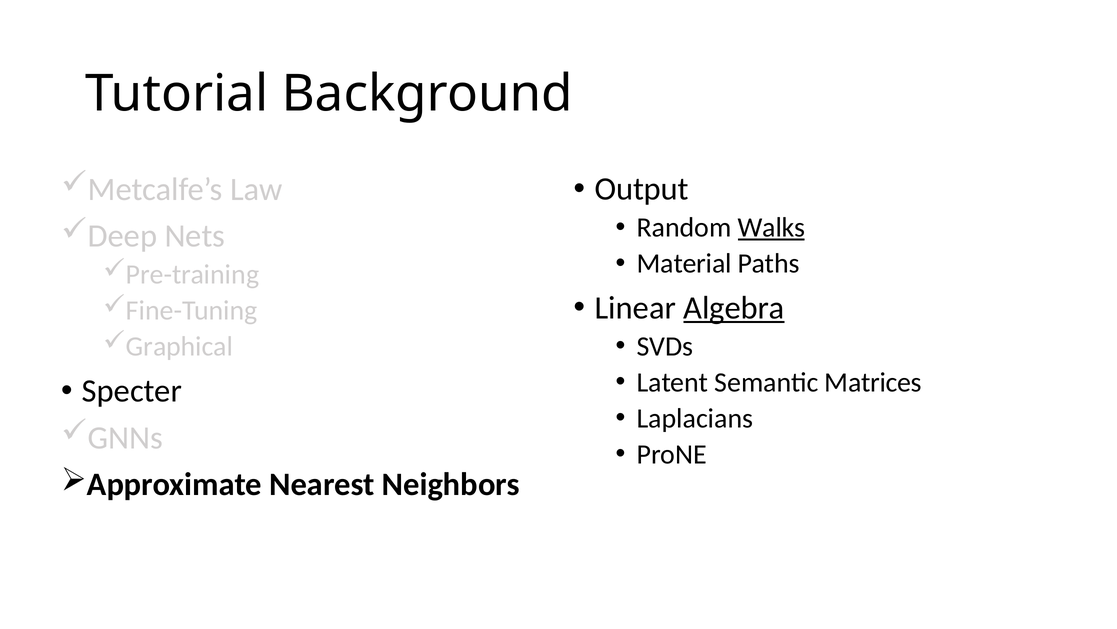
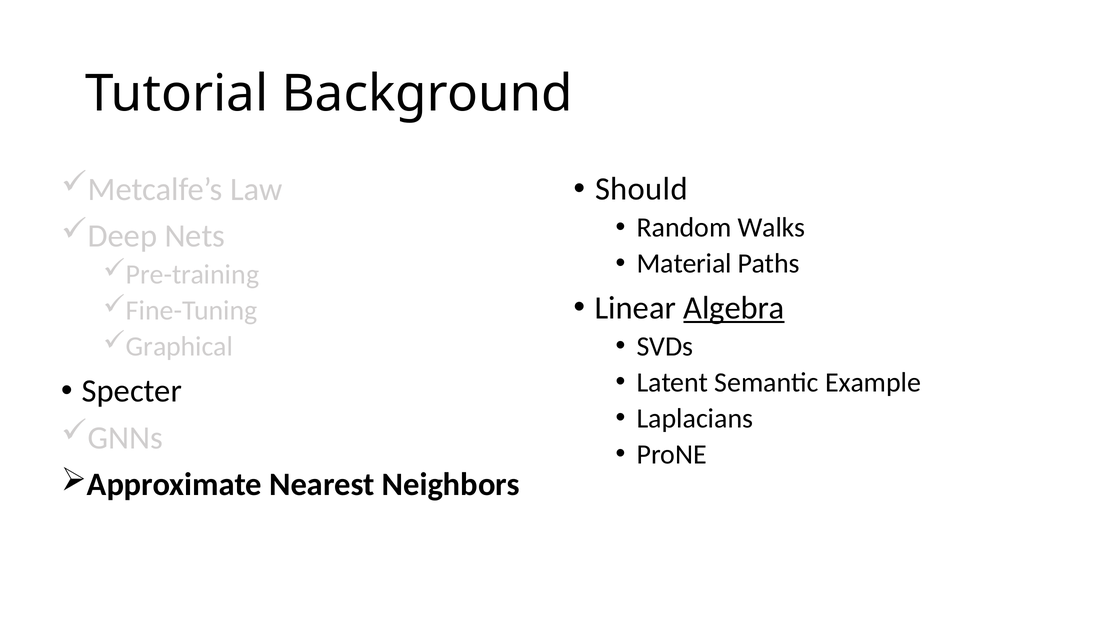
Output: Output -> Should
Walks underline: present -> none
Matrices: Matrices -> Example
